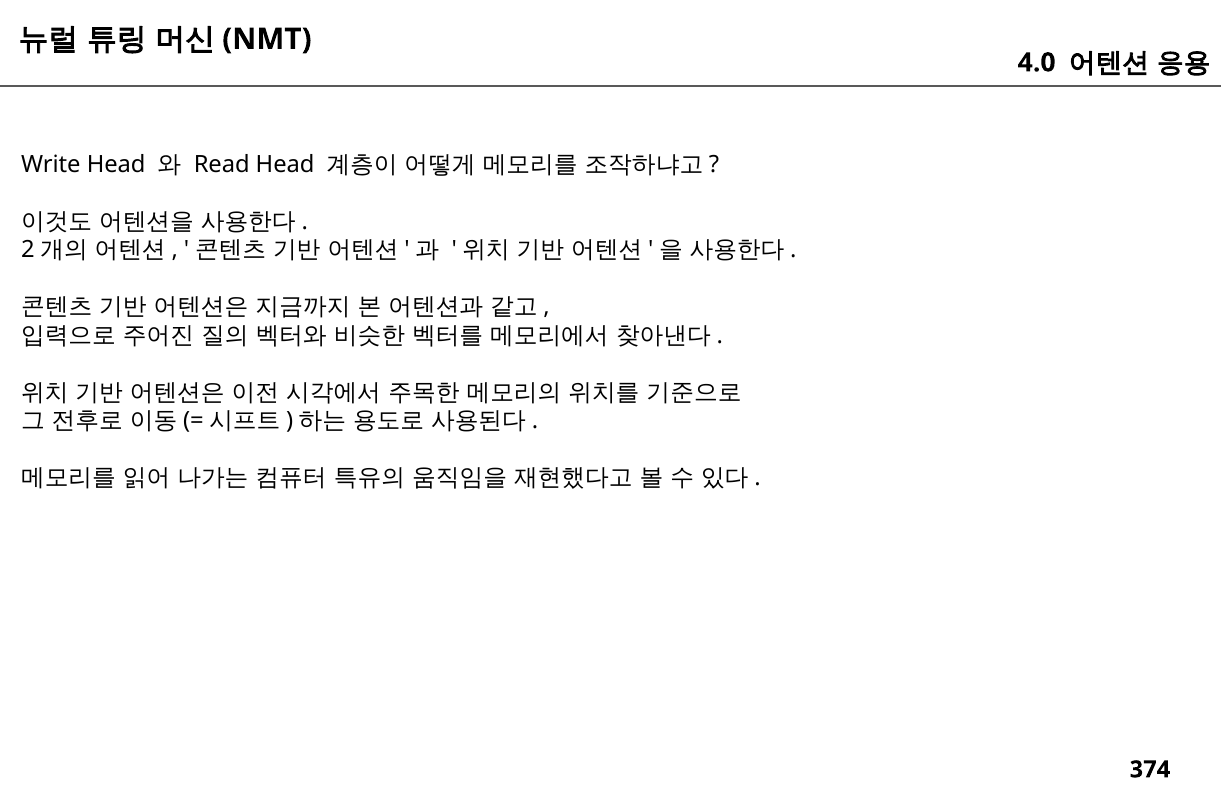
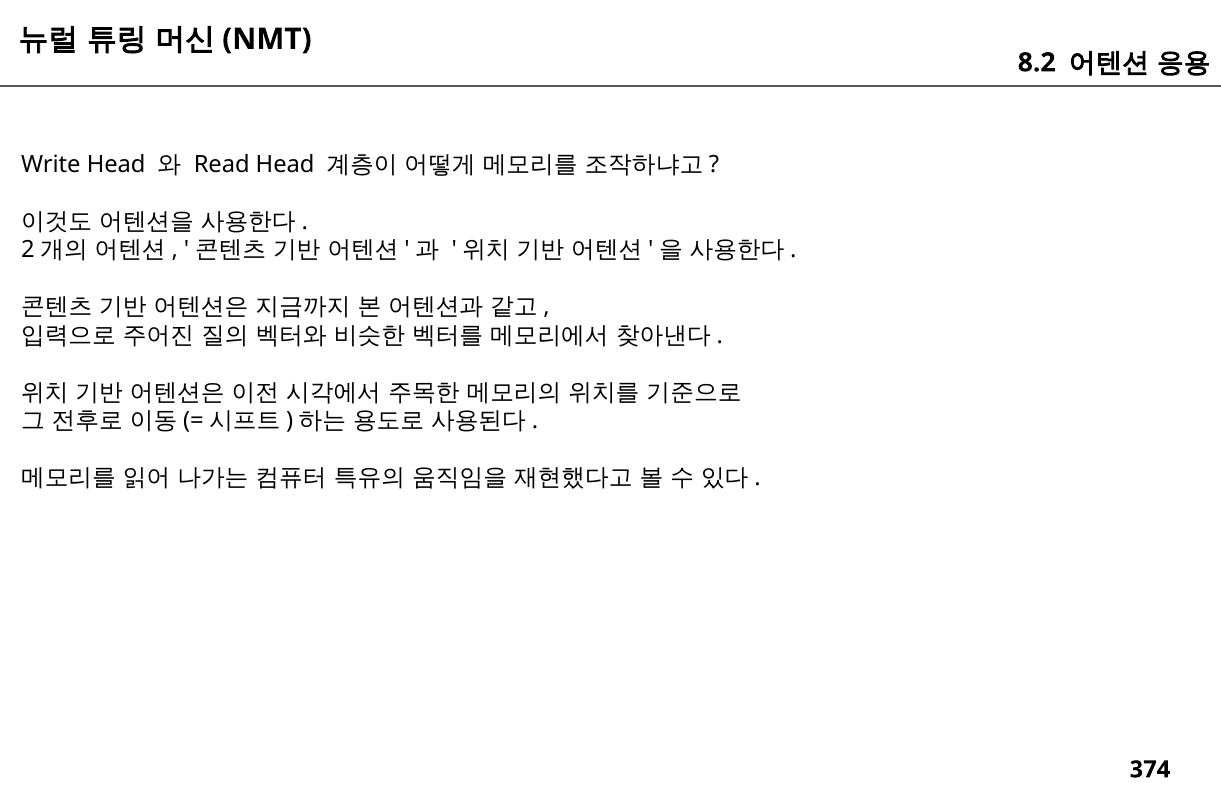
4.0: 4.0 -> 8.2
